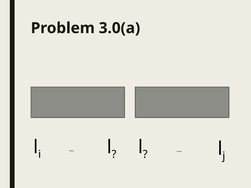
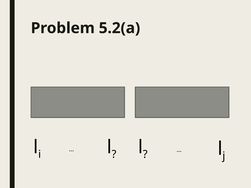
3.0(a: 3.0(a -> 5.2(a
